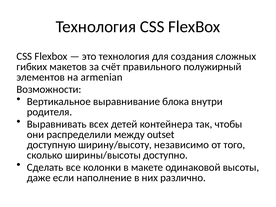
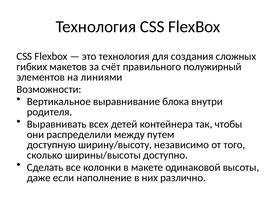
armenian: armenian -> линиями
outset: outset -> путем
